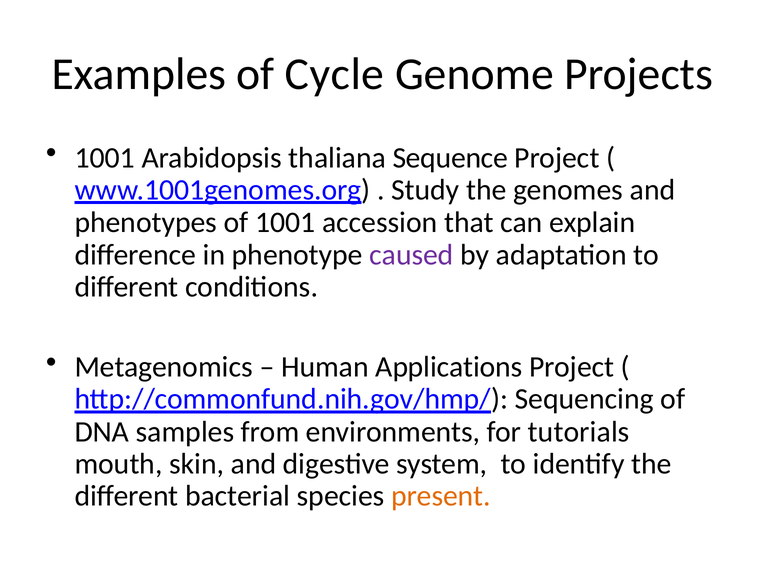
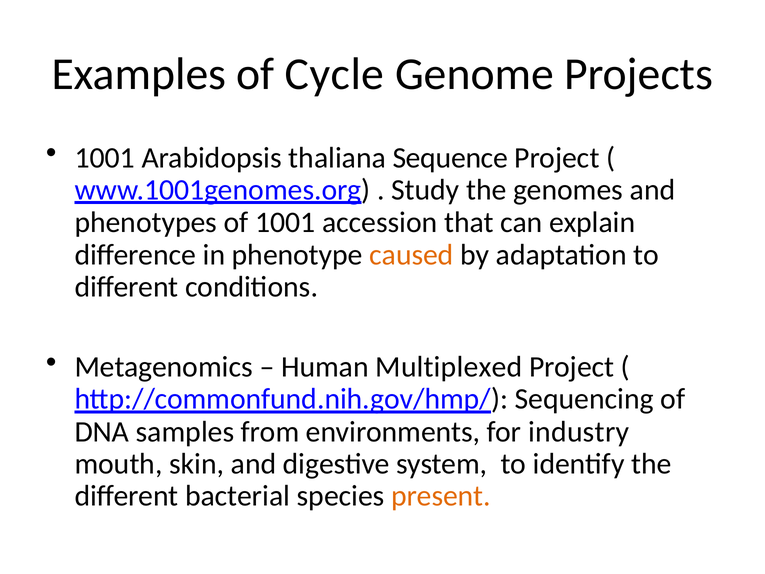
caused colour: purple -> orange
Applications: Applications -> Multiplexed
tutorials: tutorials -> industry
